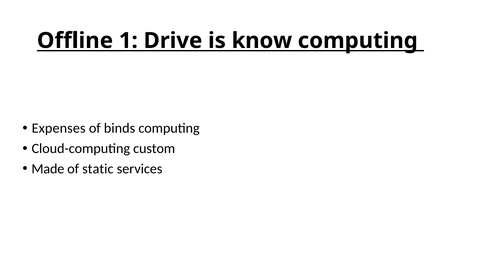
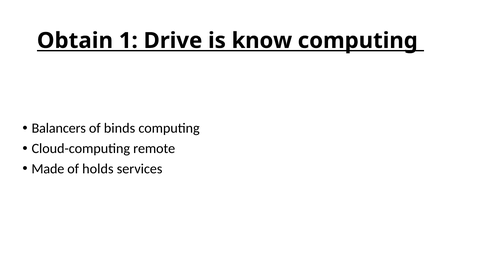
Offline: Offline -> Obtain
Expenses: Expenses -> Balancers
custom: custom -> remote
static: static -> holds
